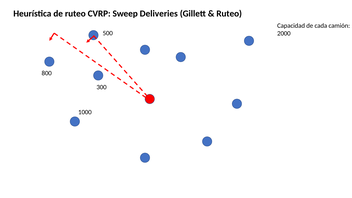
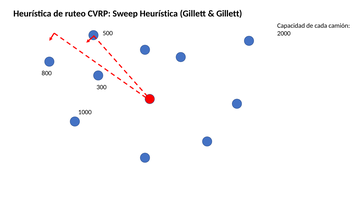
Sweep Deliveries: Deliveries -> Heurística
Ruteo at (229, 14): Ruteo -> Gillett
